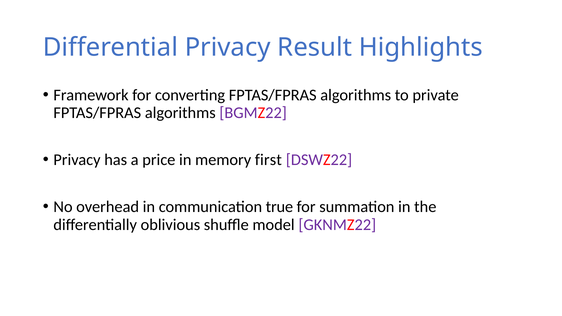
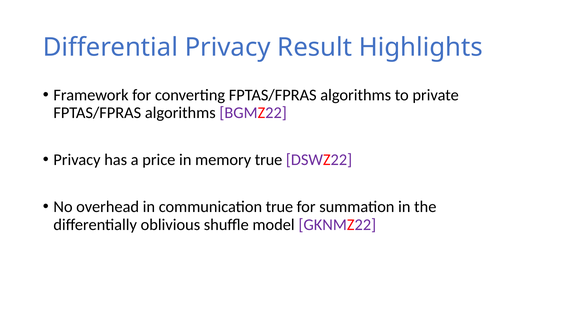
memory first: first -> true
